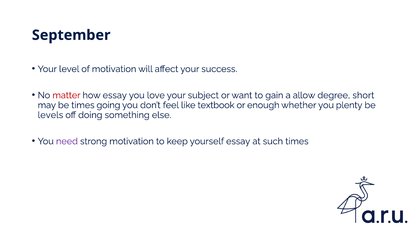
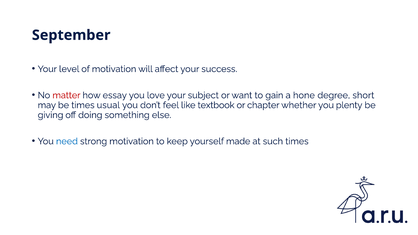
allow: allow -> hone
going: going -> usual
enough: enough -> chapter
levels: levels -> giving
need colour: purple -> blue
yourself essay: essay -> made
